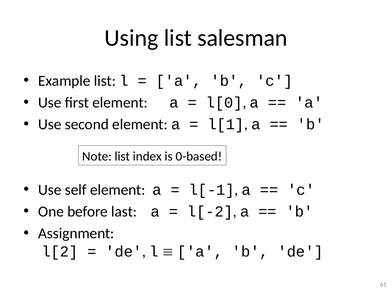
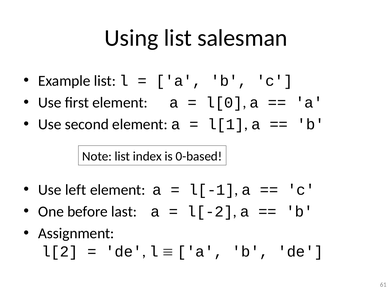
self: self -> left
